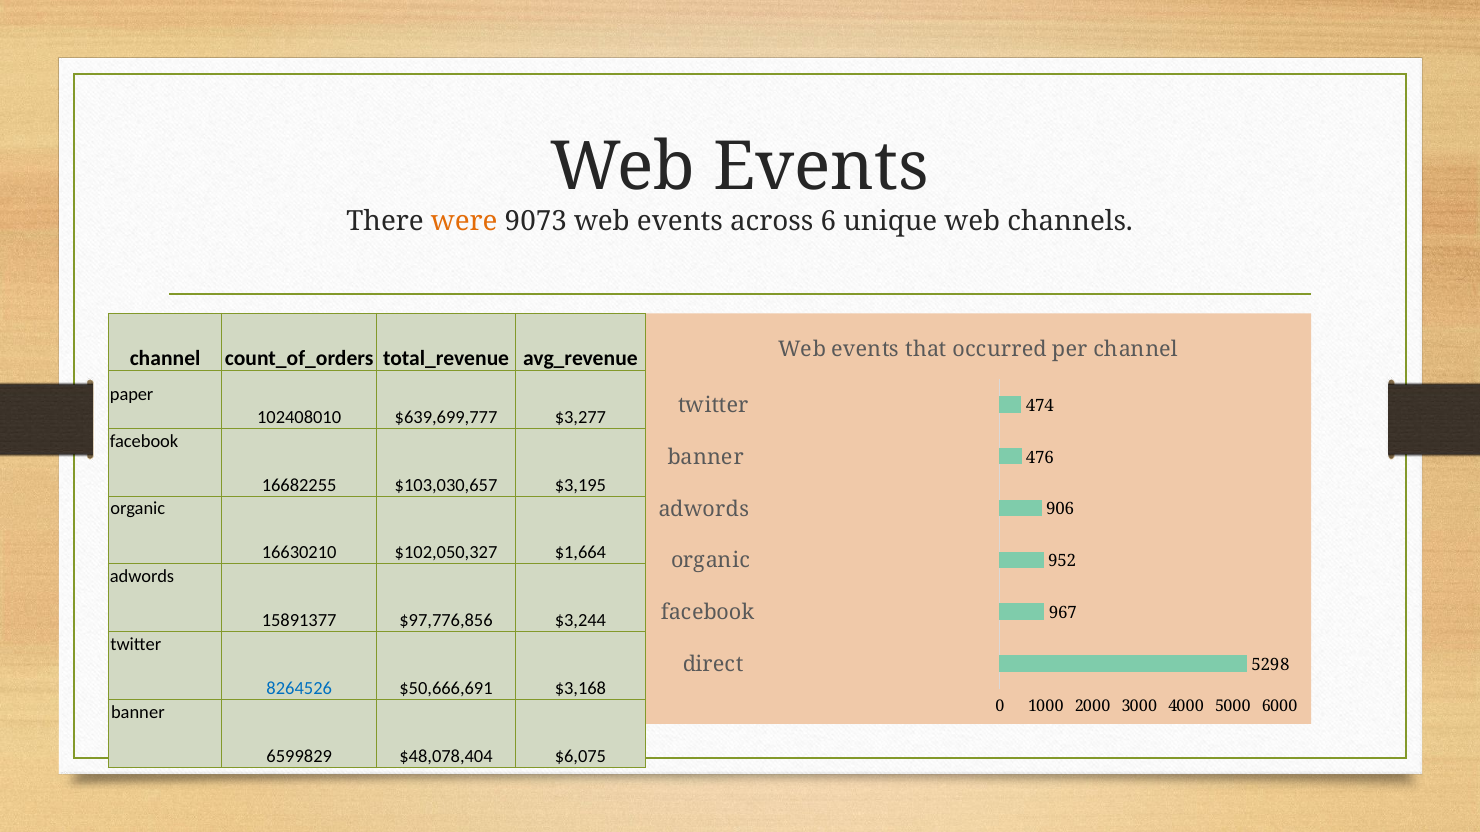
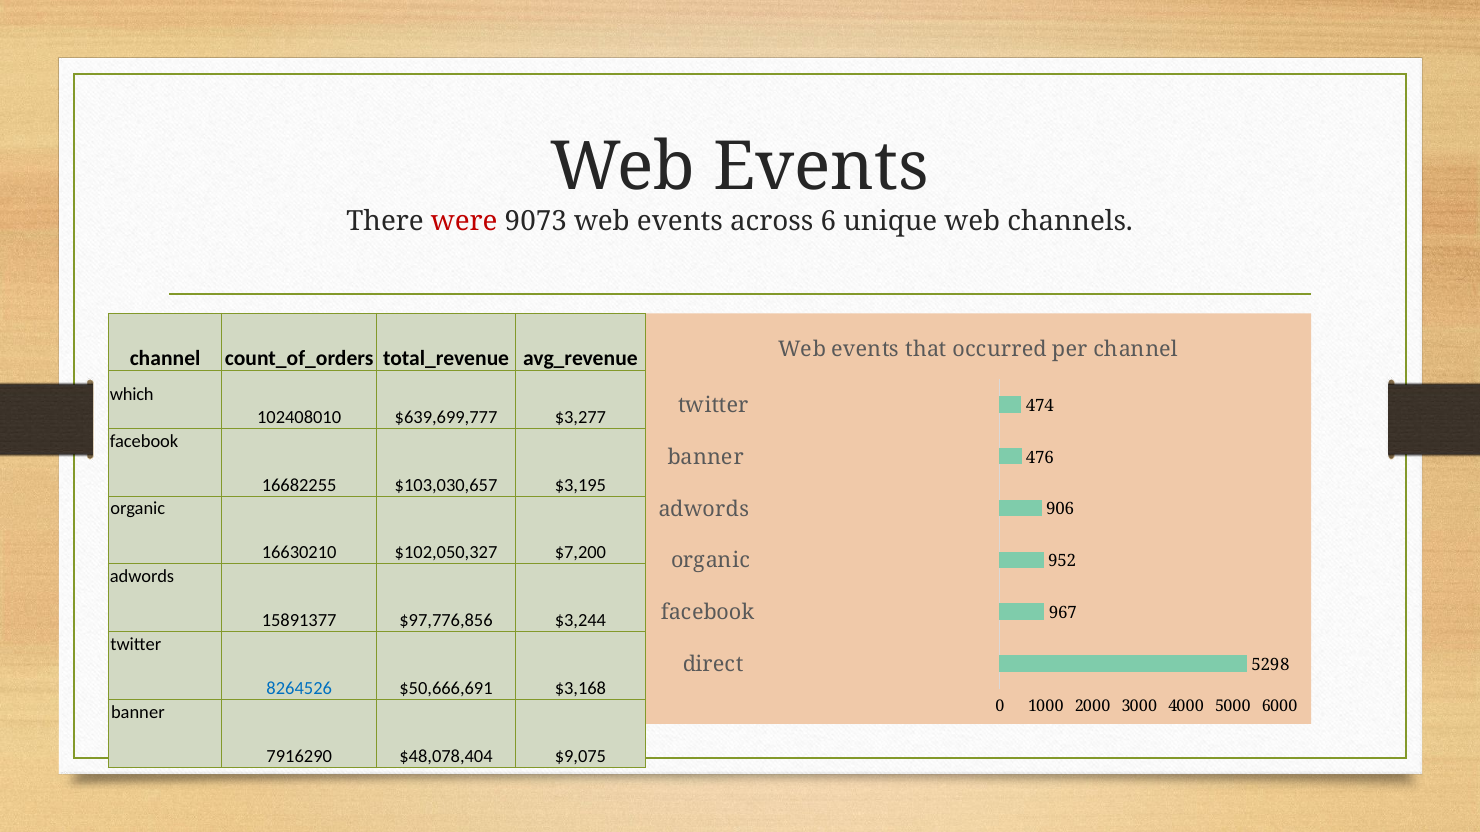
were colour: orange -> red
paper: paper -> which
$1,664: $1,664 -> $7,200
6599829: 6599829 -> 7916290
$6,075: $6,075 -> $9,075
